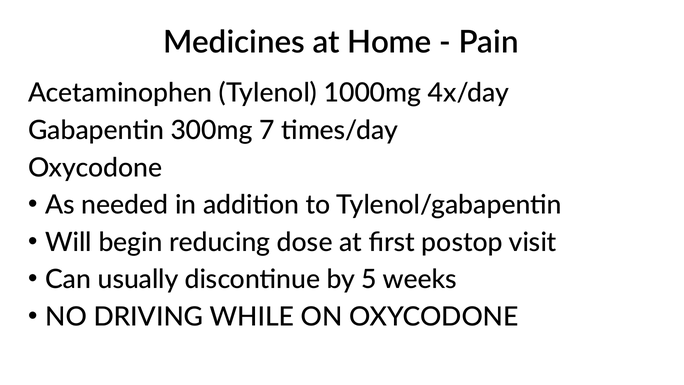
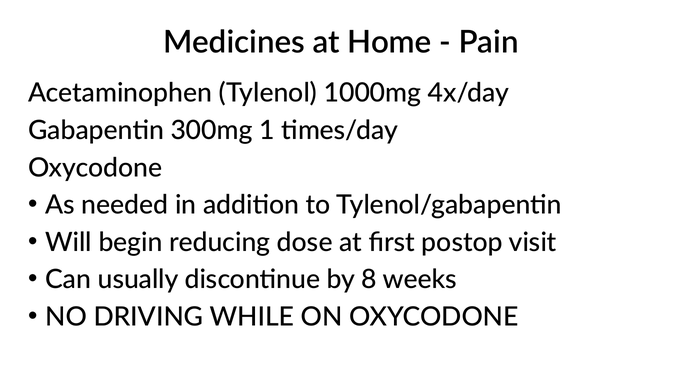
7: 7 -> 1
5: 5 -> 8
